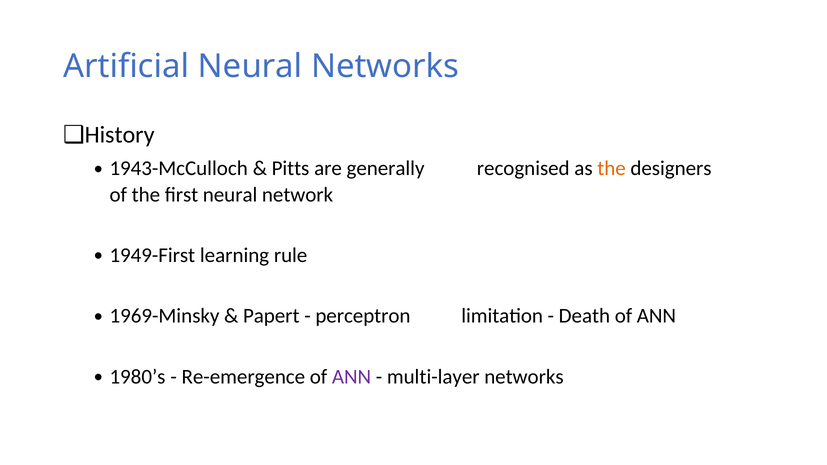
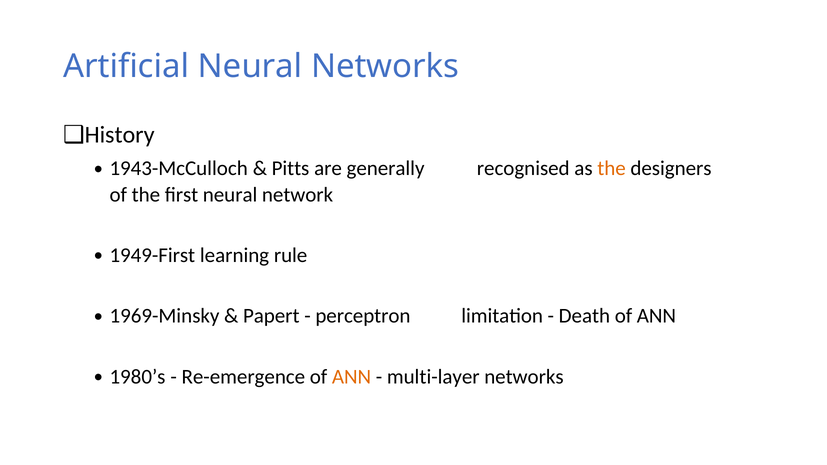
ANN at (352, 377) colour: purple -> orange
